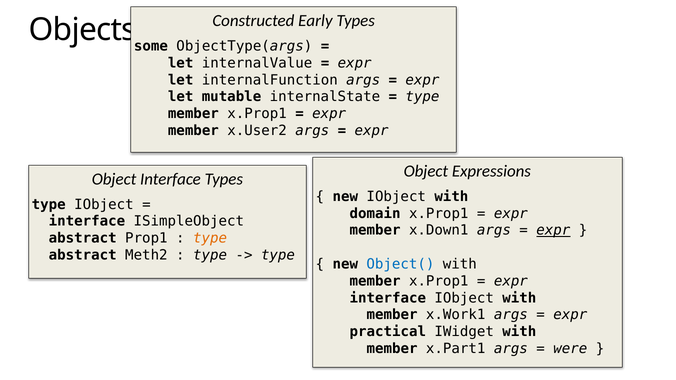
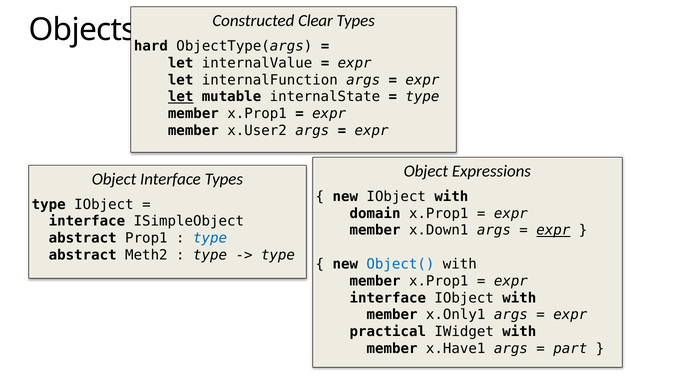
Early: Early -> Clear
some: some -> hard
let at (181, 97) underline: none -> present
type at (210, 238) colour: orange -> blue
x.Work1: x.Work1 -> x.Only1
x.Part1: x.Part1 -> x.Have1
were: were -> part
